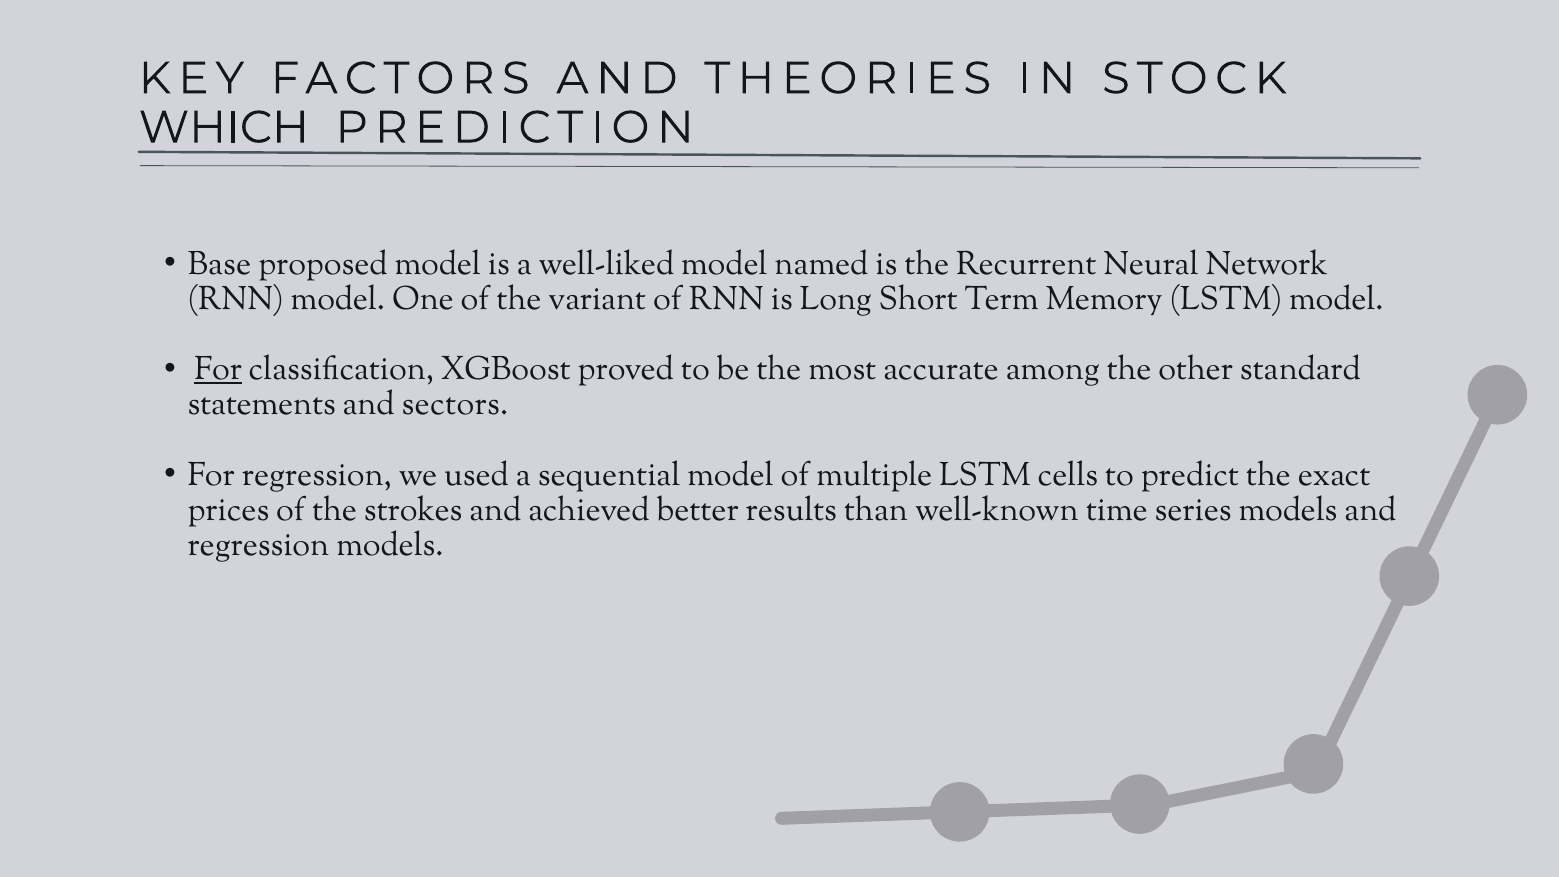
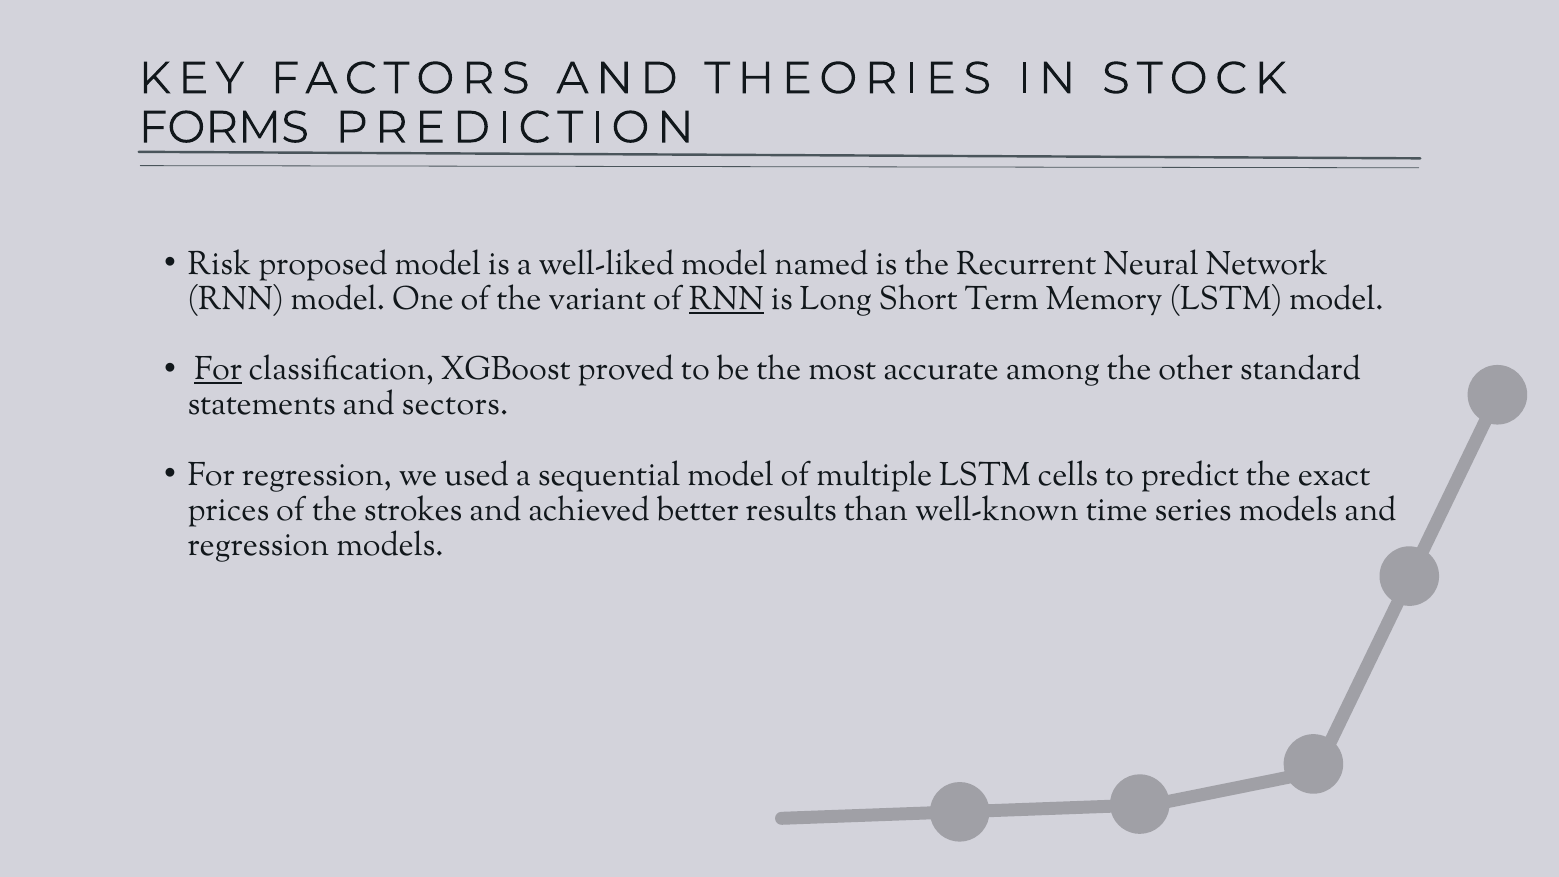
WHICH: WHICH -> FORMS
Base: Base -> Risk
RNN at (726, 299) underline: none -> present
